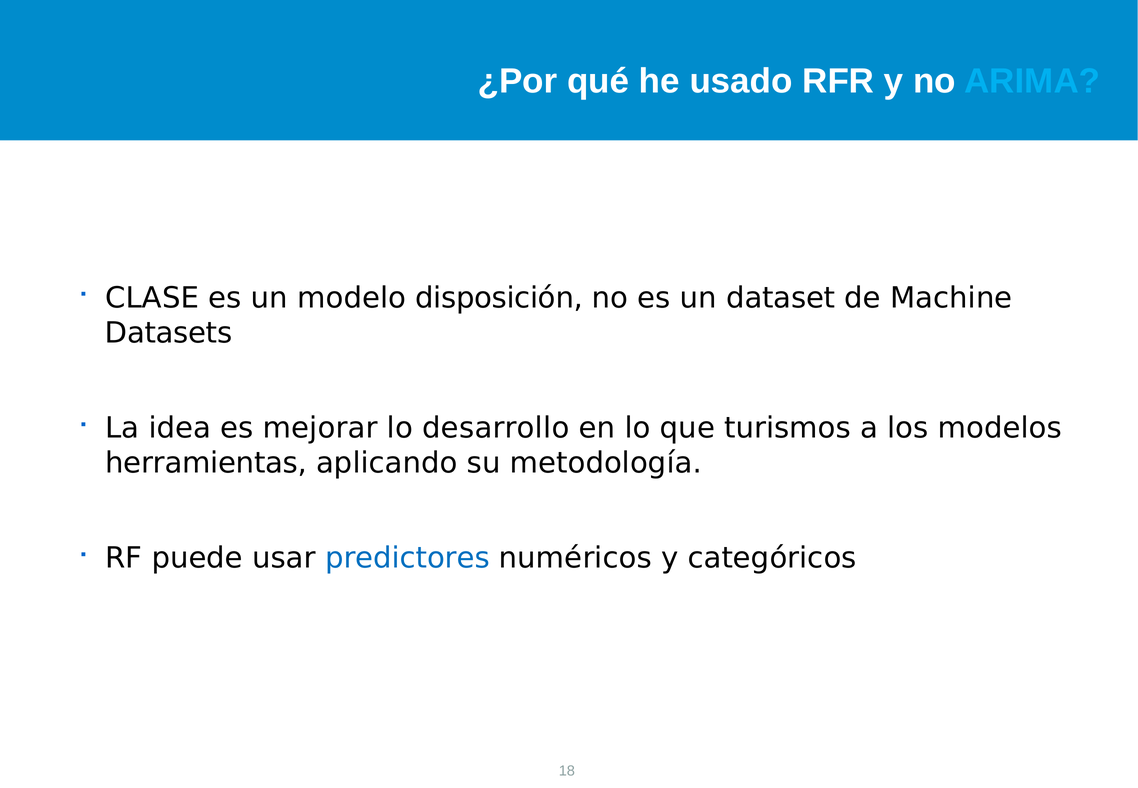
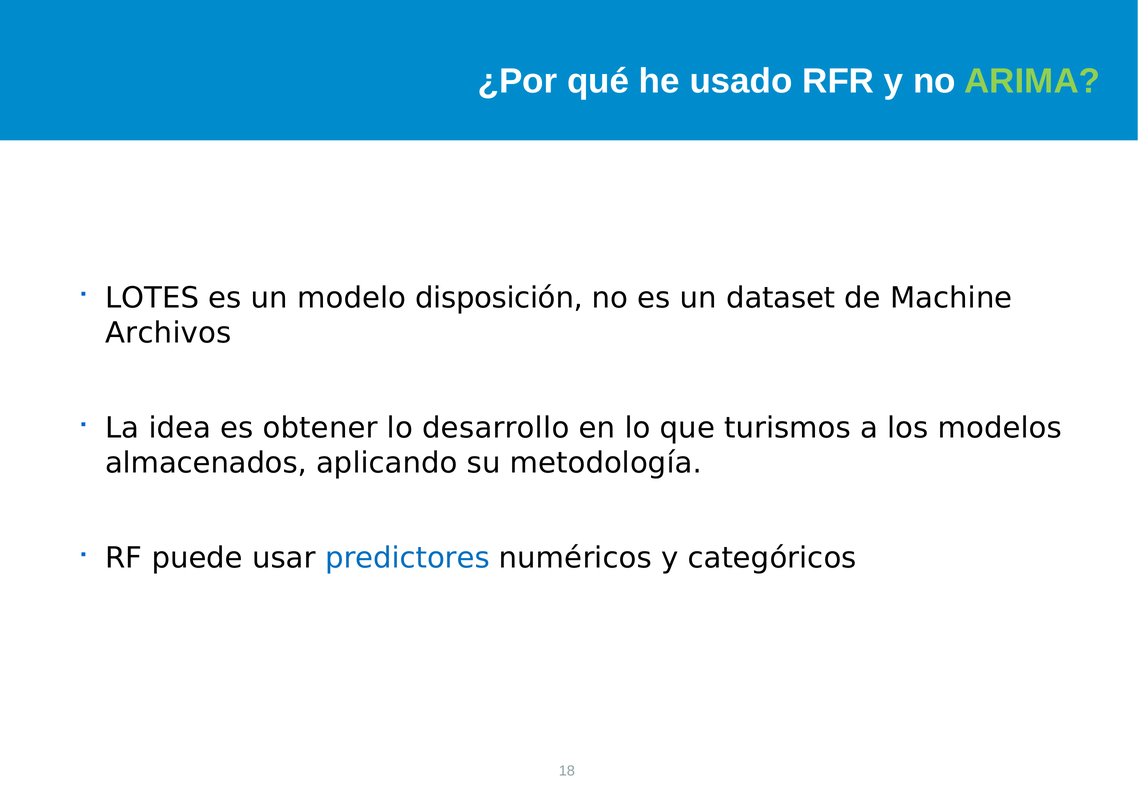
ARIMA colour: light blue -> light green
CLASE: CLASE -> LOTES
Datasets: Datasets -> Archivos
mejorar: mejorar -> obtener
herramientas: herramientas -> almacenados
